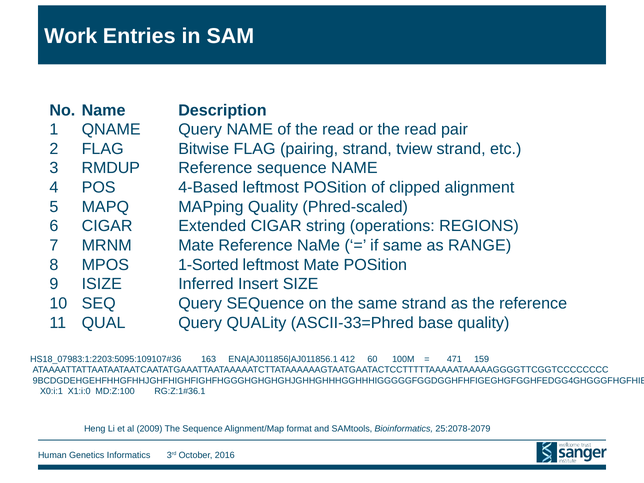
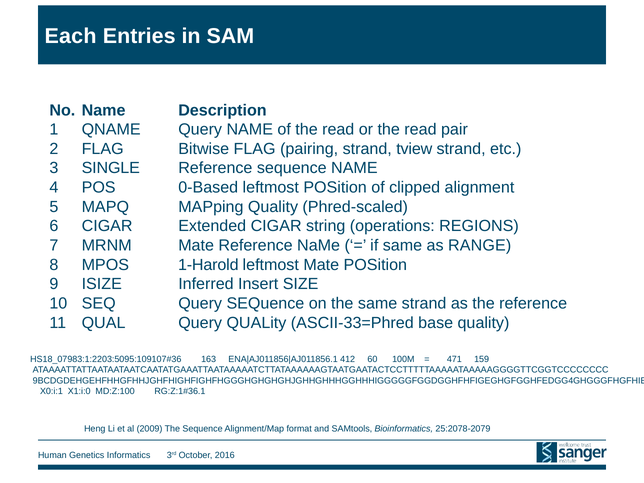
Work: Work -> Each
RMDUP: RMDUP -> SINGLE
4-Based: 4-Based -> 0-Based
1-Sorted: 1-Sorted -> 1-Harold
